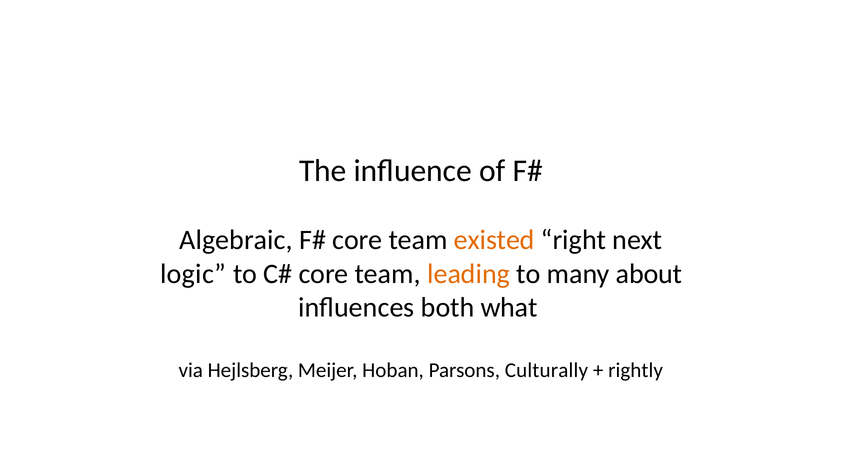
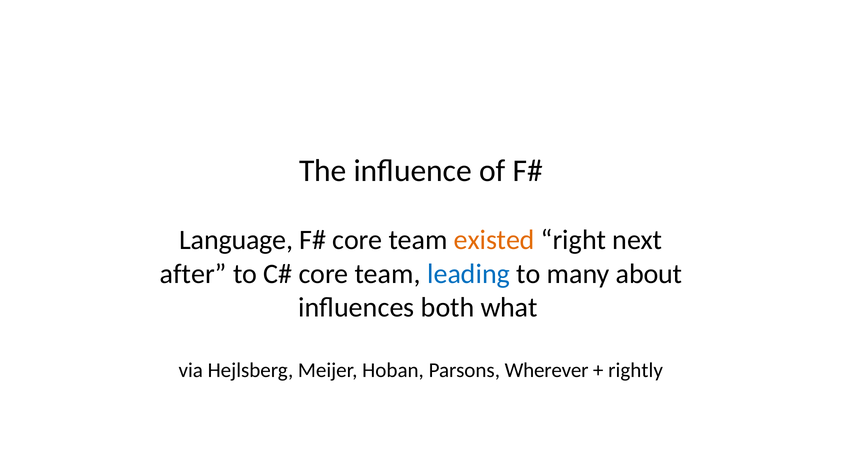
Algebraic: Algebraic -> Language
logic: logic -> after
leading colour: orange -> blue
Culturally: Culturally -> Wherever
